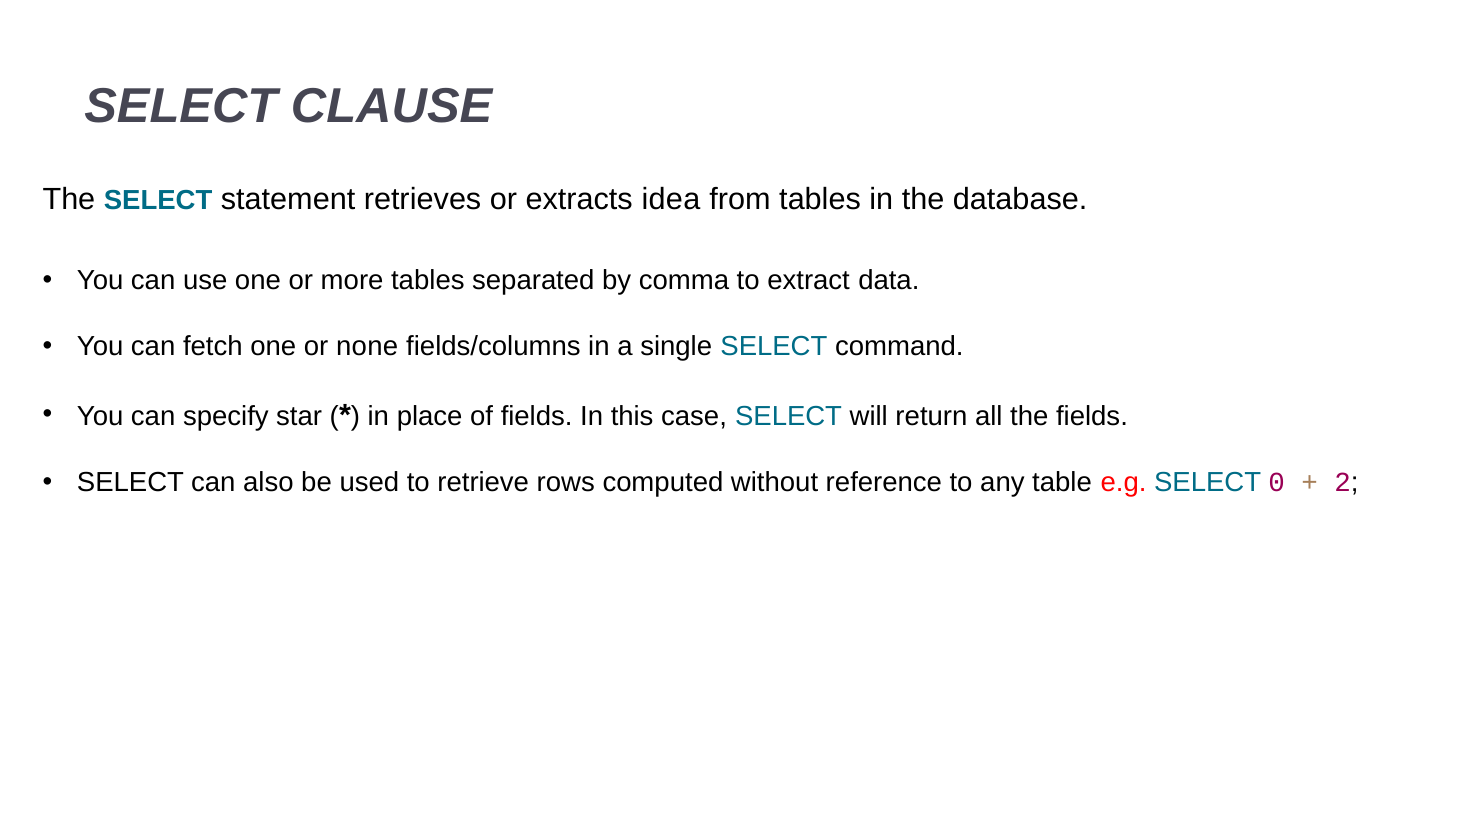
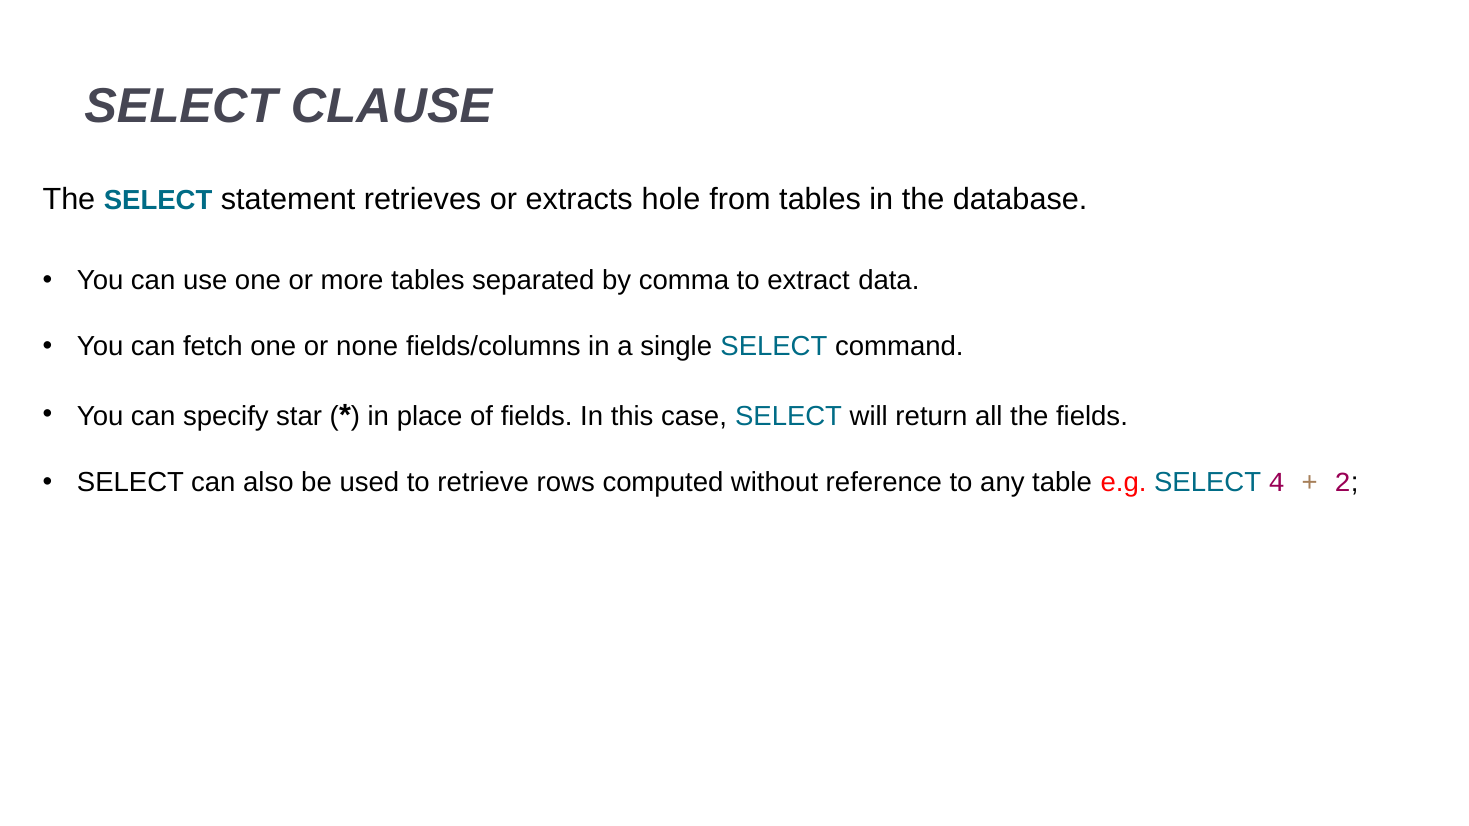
idea: idea -> hole
0: 0 -> 4
